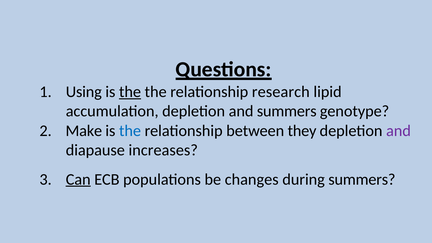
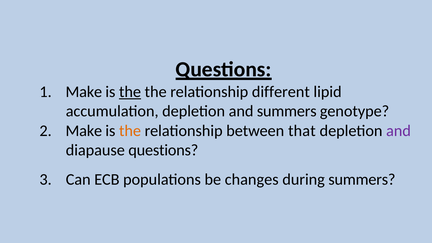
Using at (84, 92): Using -> Make
research: research -> different
the at (130, 131) colour: blue -> orange
they: they -> that
diapause increases: increases -> questions
Can underline: present -> none
